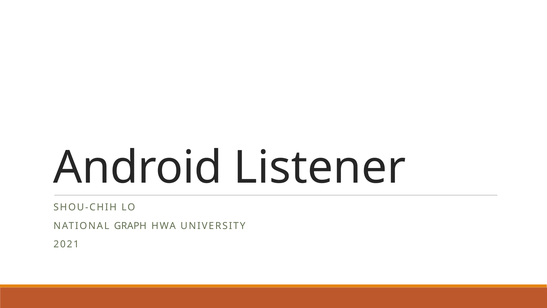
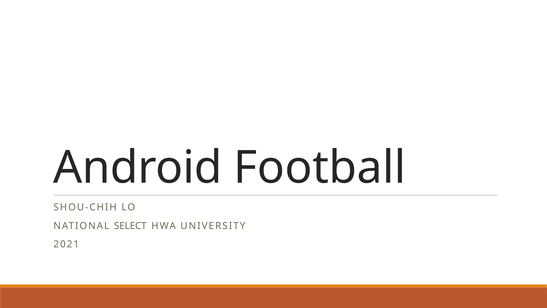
Listener: Listener -> Football
GRAPH: GRAPH -> SELECT
